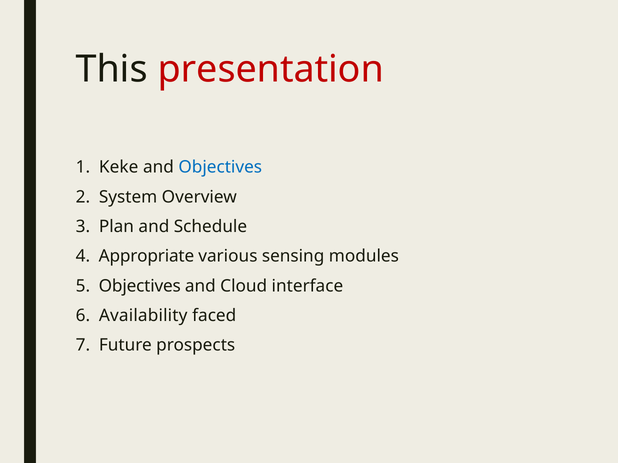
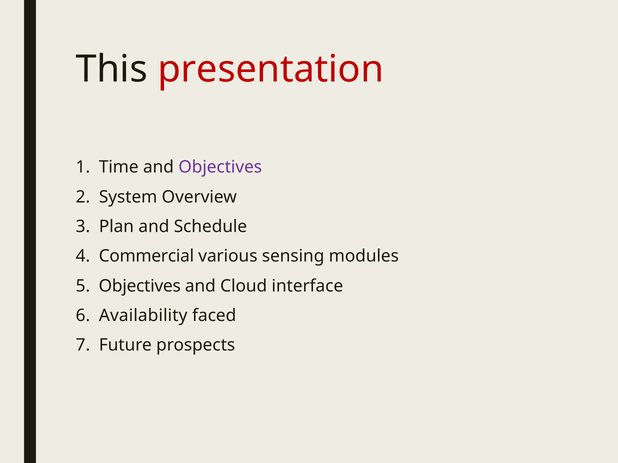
Keke: Keke -> Time
Objectives at (220, 167) colour: blue -> purple
Appropriate: Appropriate -> Commercial
